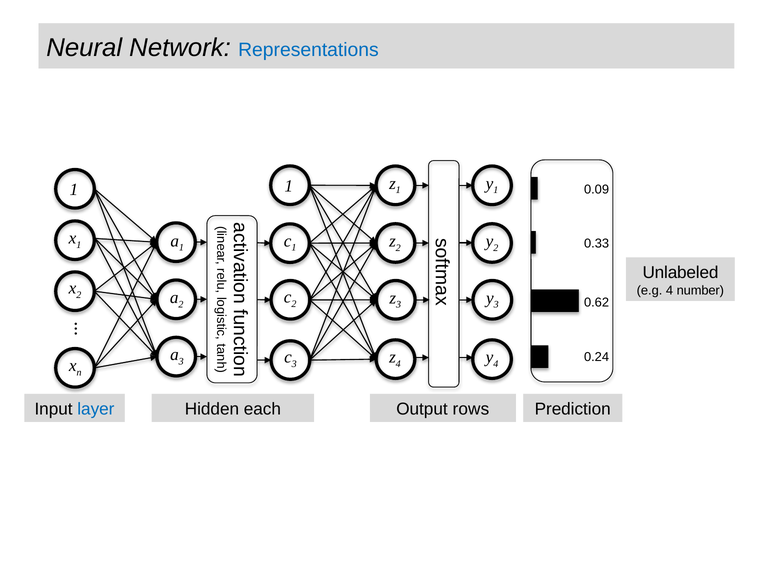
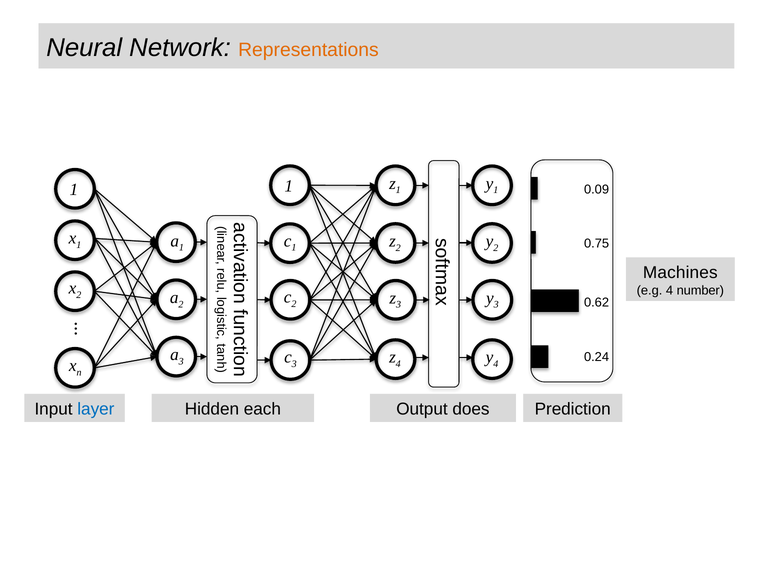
Representations colour: blue -> orange
0.33: 0.33 -> 0.75
Unlabeled: Unlabeled -> Machines
rows: rows -> does
